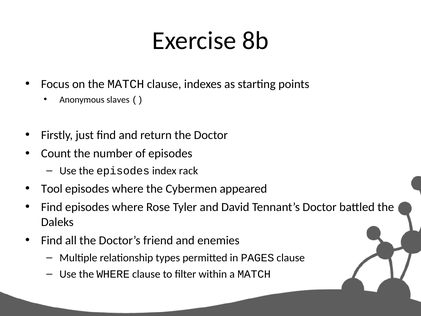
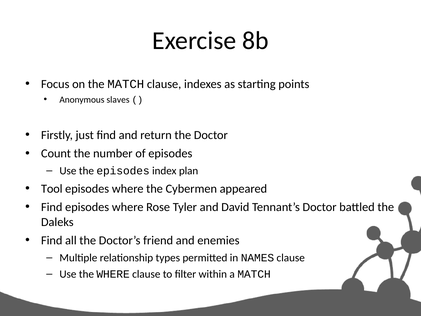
rack: rack -> plan
PAGES: PAGES -> NAMES
